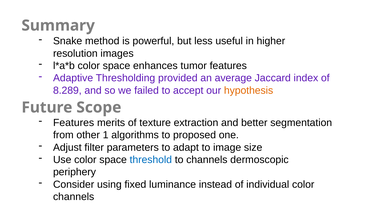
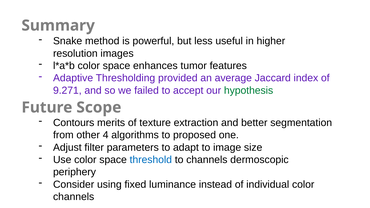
8.289: 8.289 -> 9.271
hypothesis colour: orange -> green
Features at (74, 123): Features -> Contours
1: 1 -> 4
